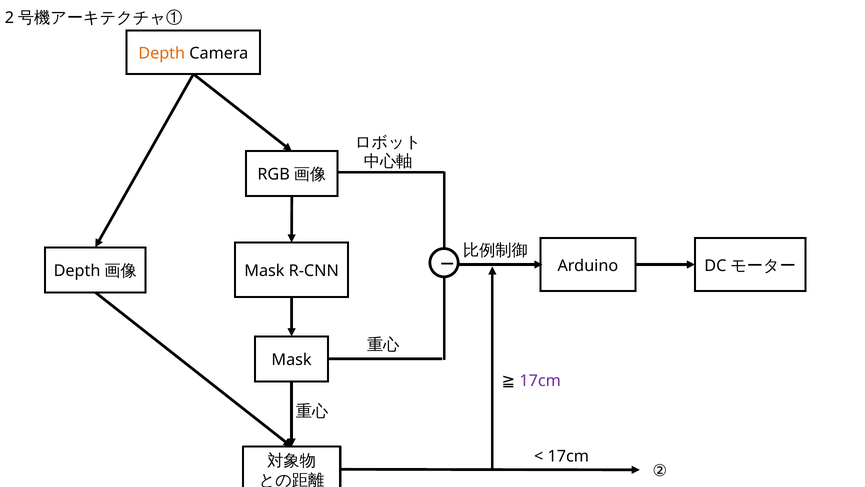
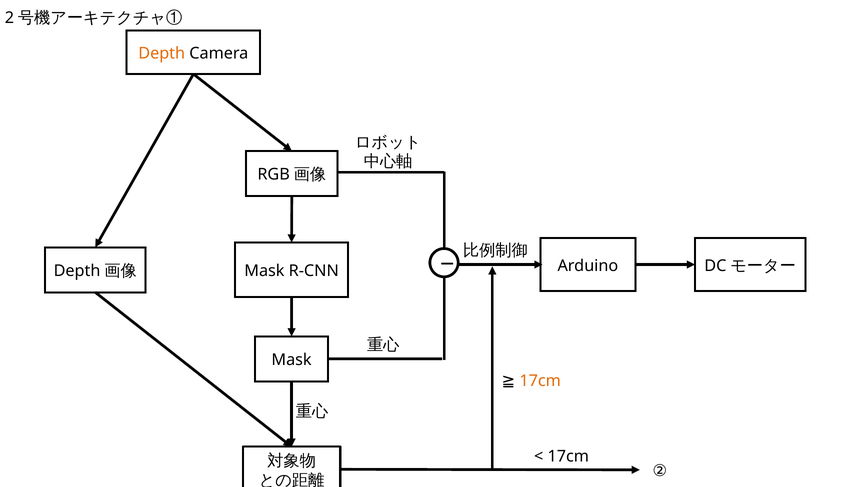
17cm at (540, 381) colour: purple -> orange
